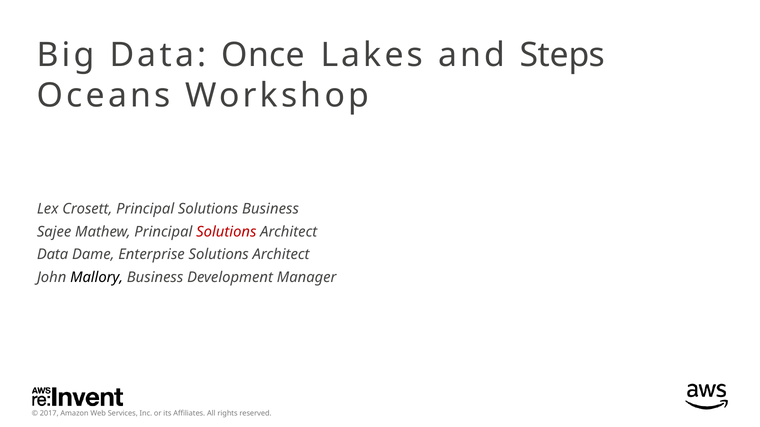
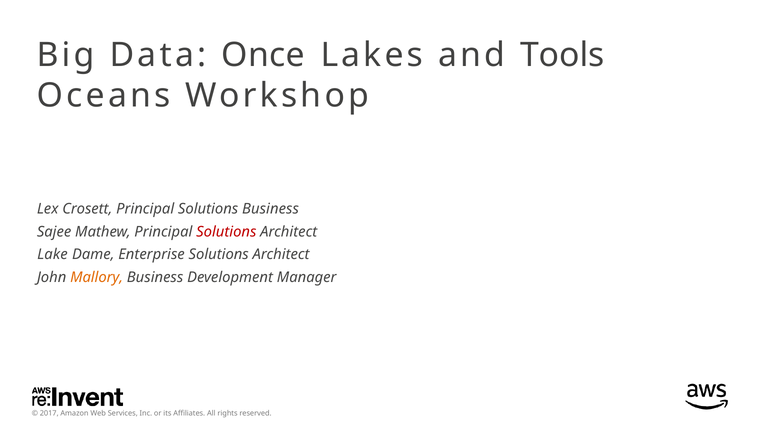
Steps: Steps -> Tools
Data at (53, 255): Data -> Lake
Mallory colour: black -> orange
